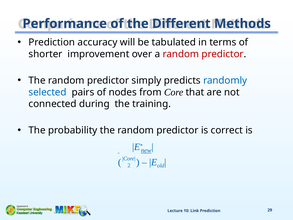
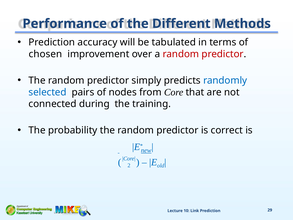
shorter: shorter -> chosen
